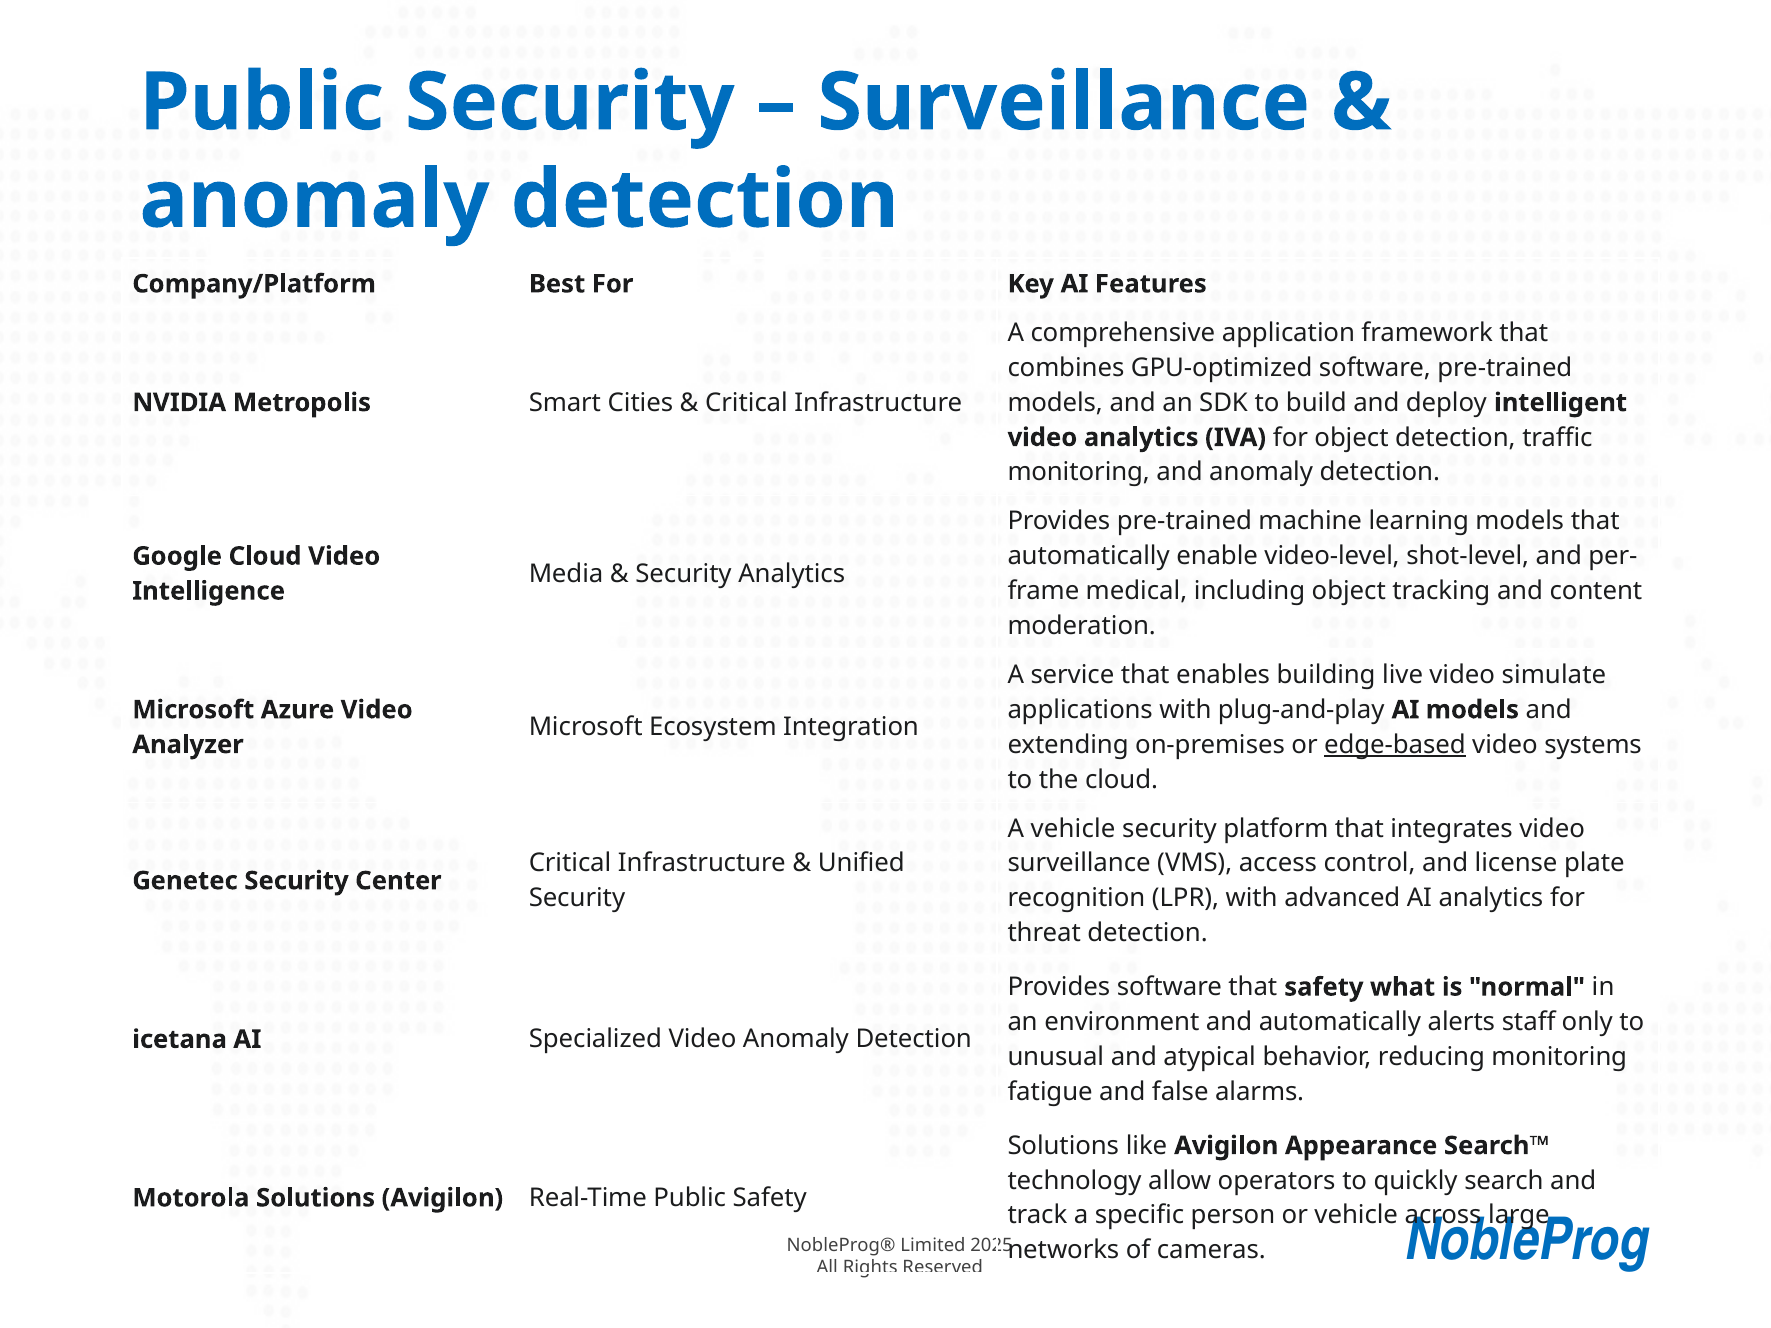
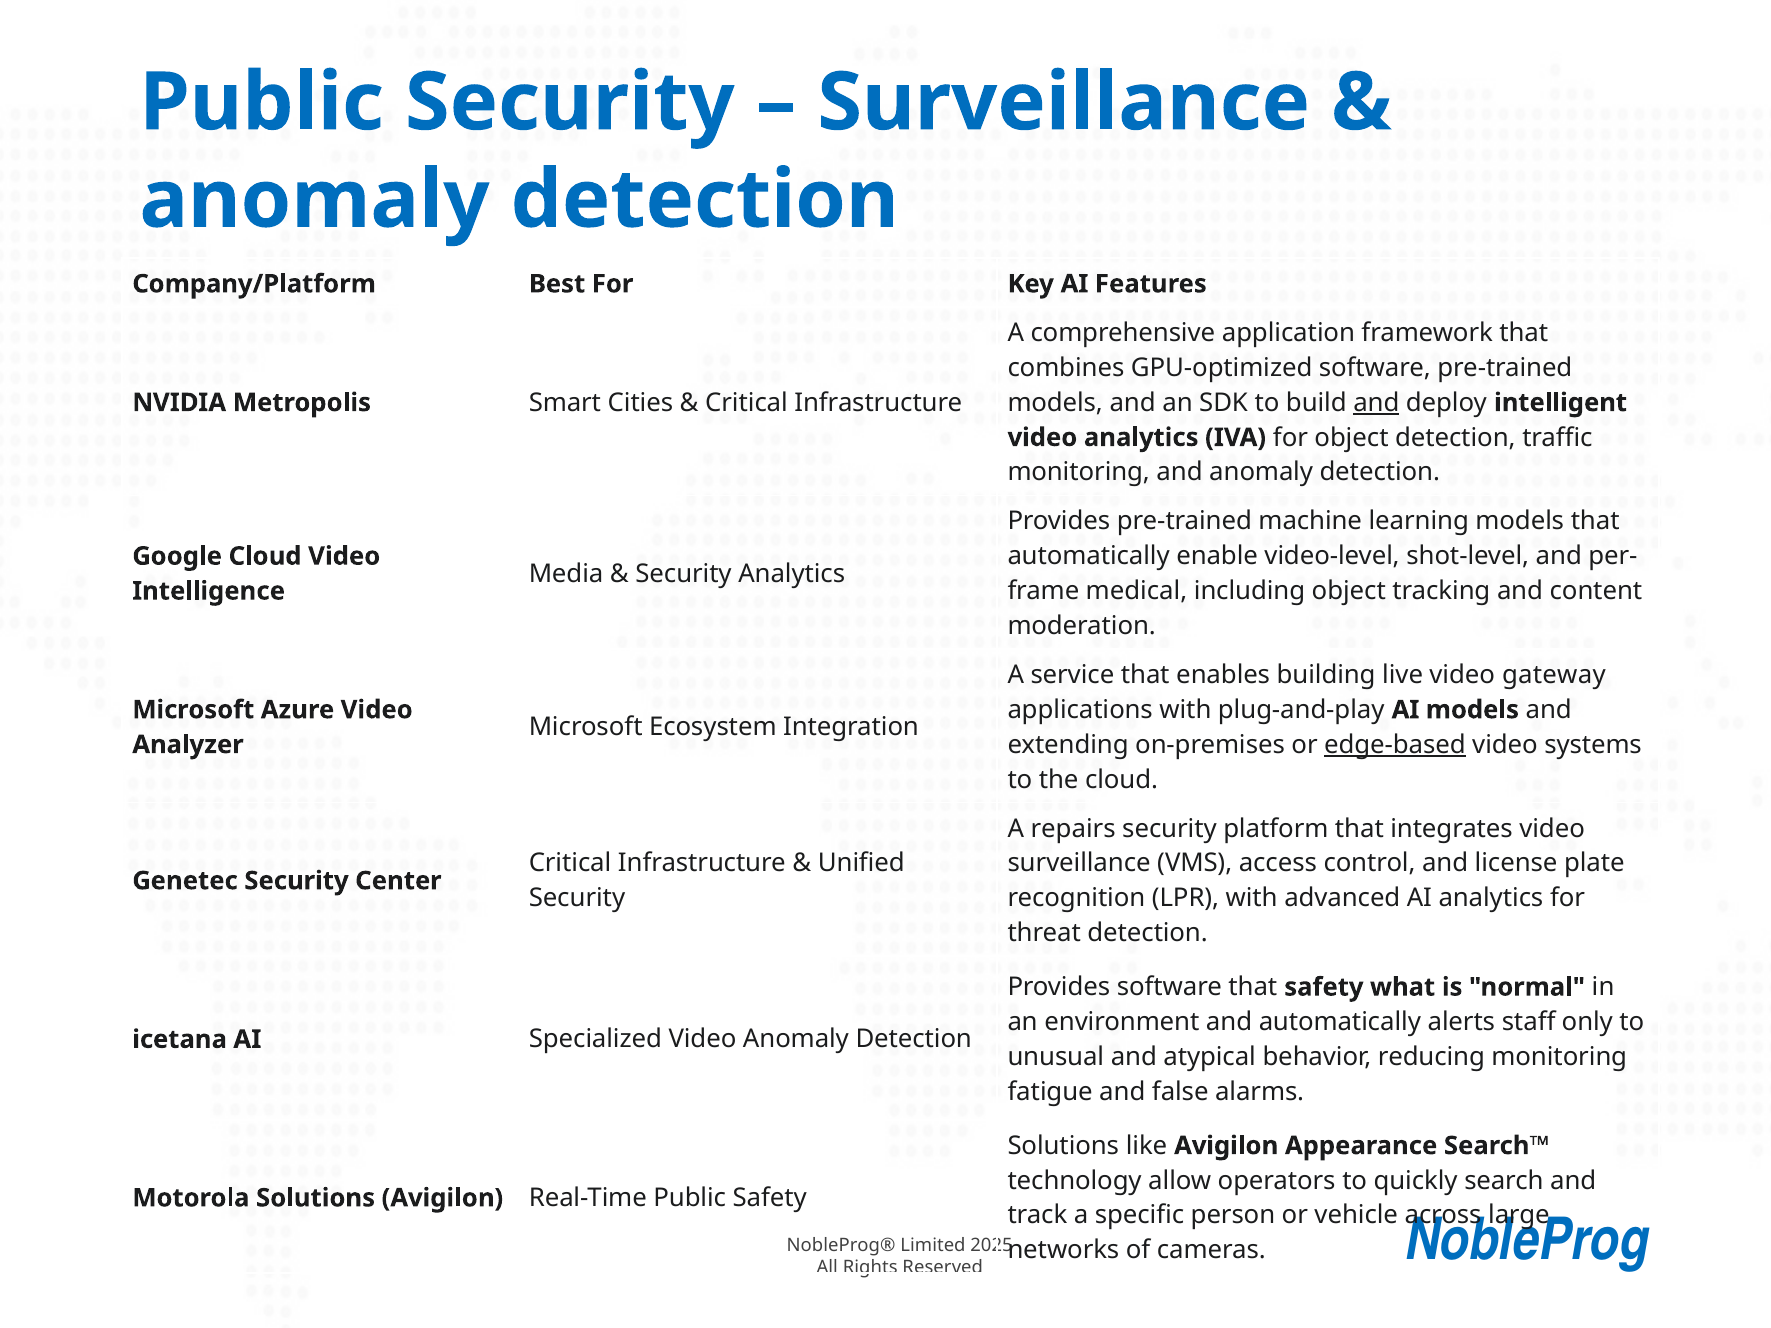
and at (1376, 403) underline: none -> present
simulate: simulate -> gateway
A vehicle: vehicle -> repairs
